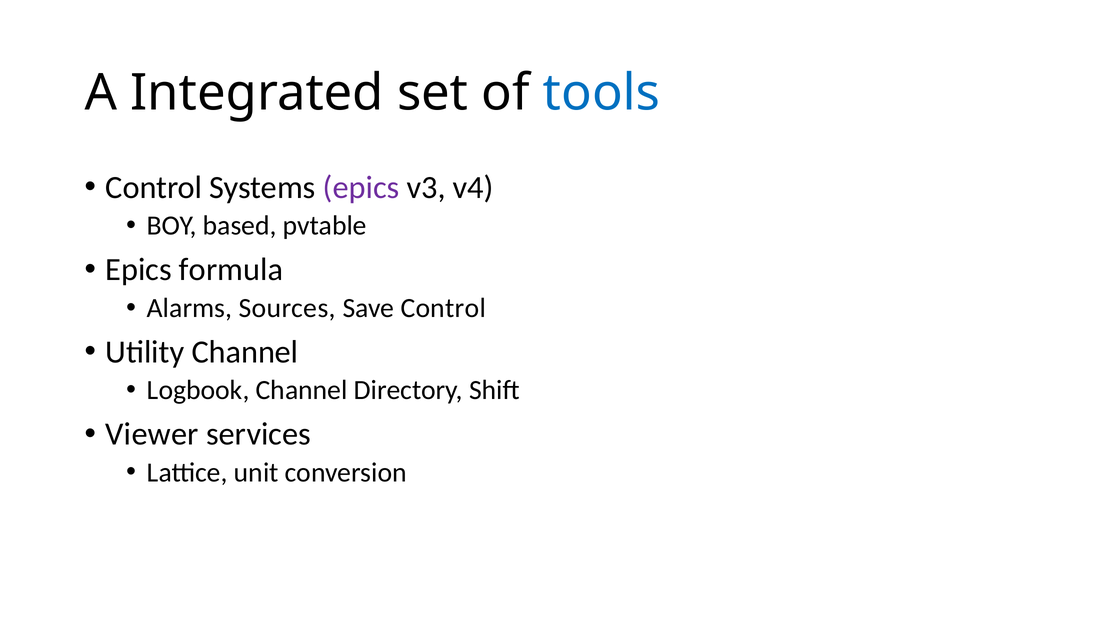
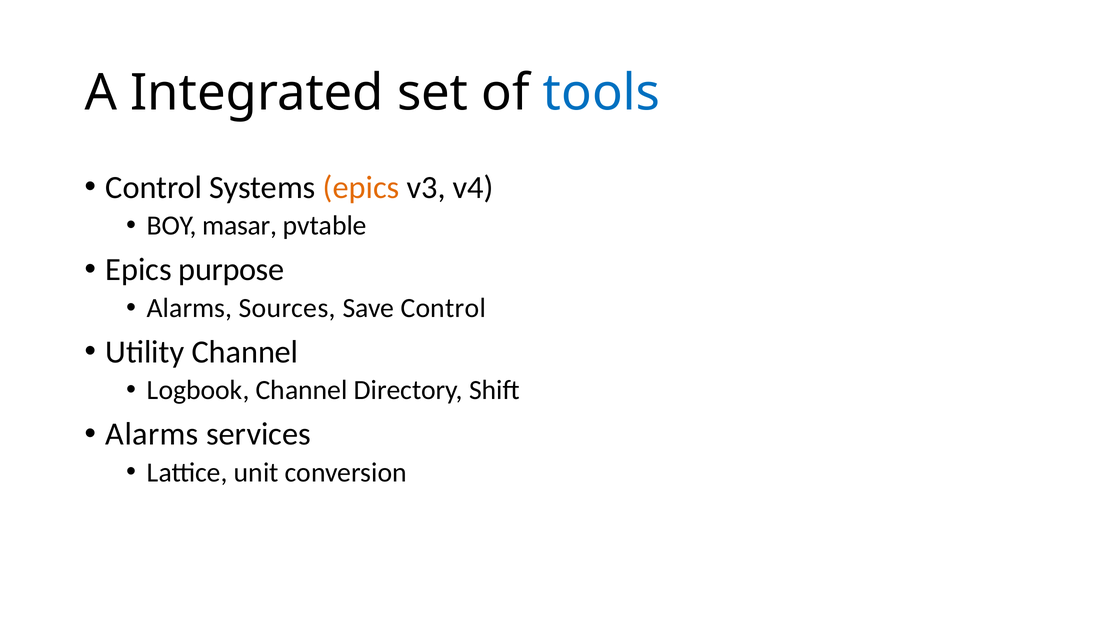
epics at (361, 188) colour: purple -> orange
based: based -> masar
formula: formula -> purpose
Viewer at (152, 434): Viewer -> Alarms
